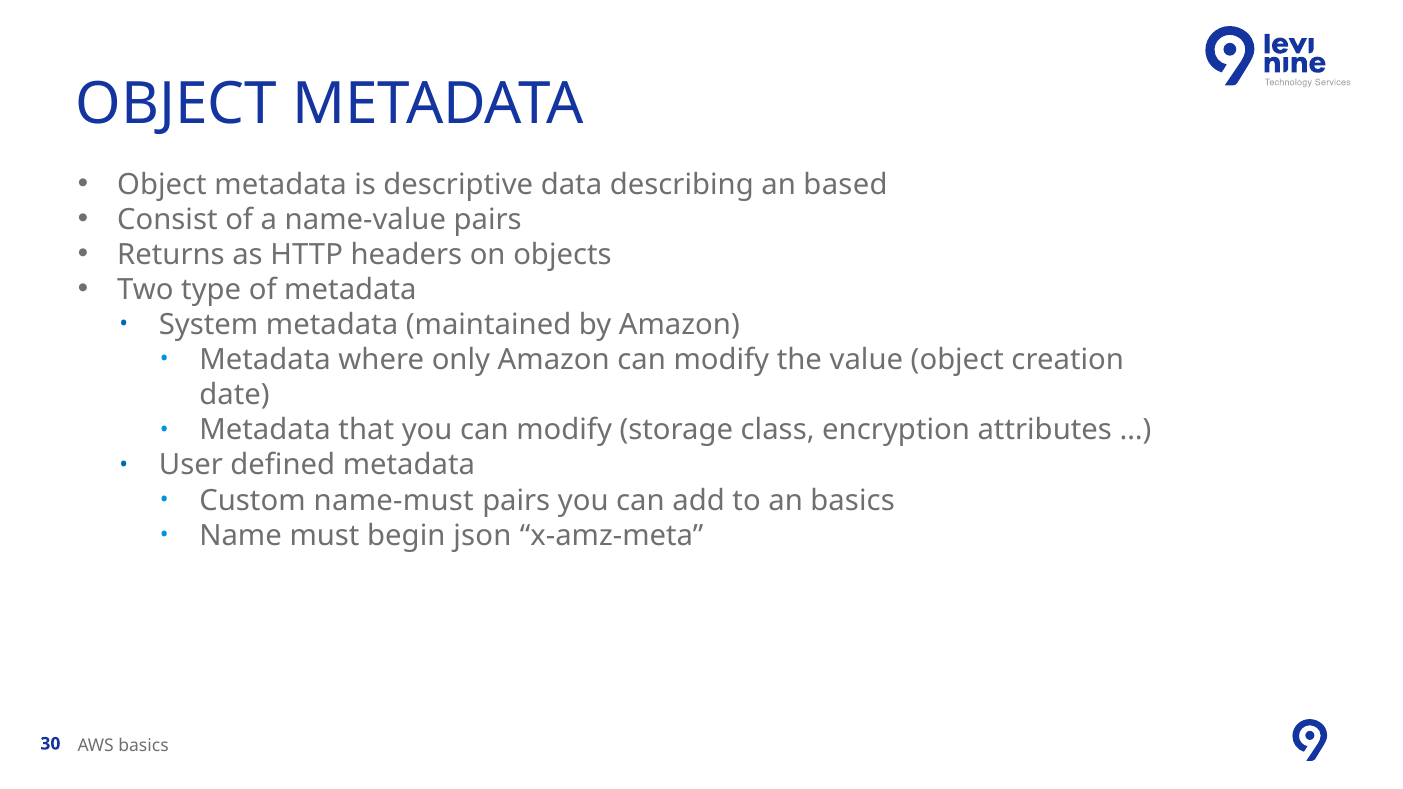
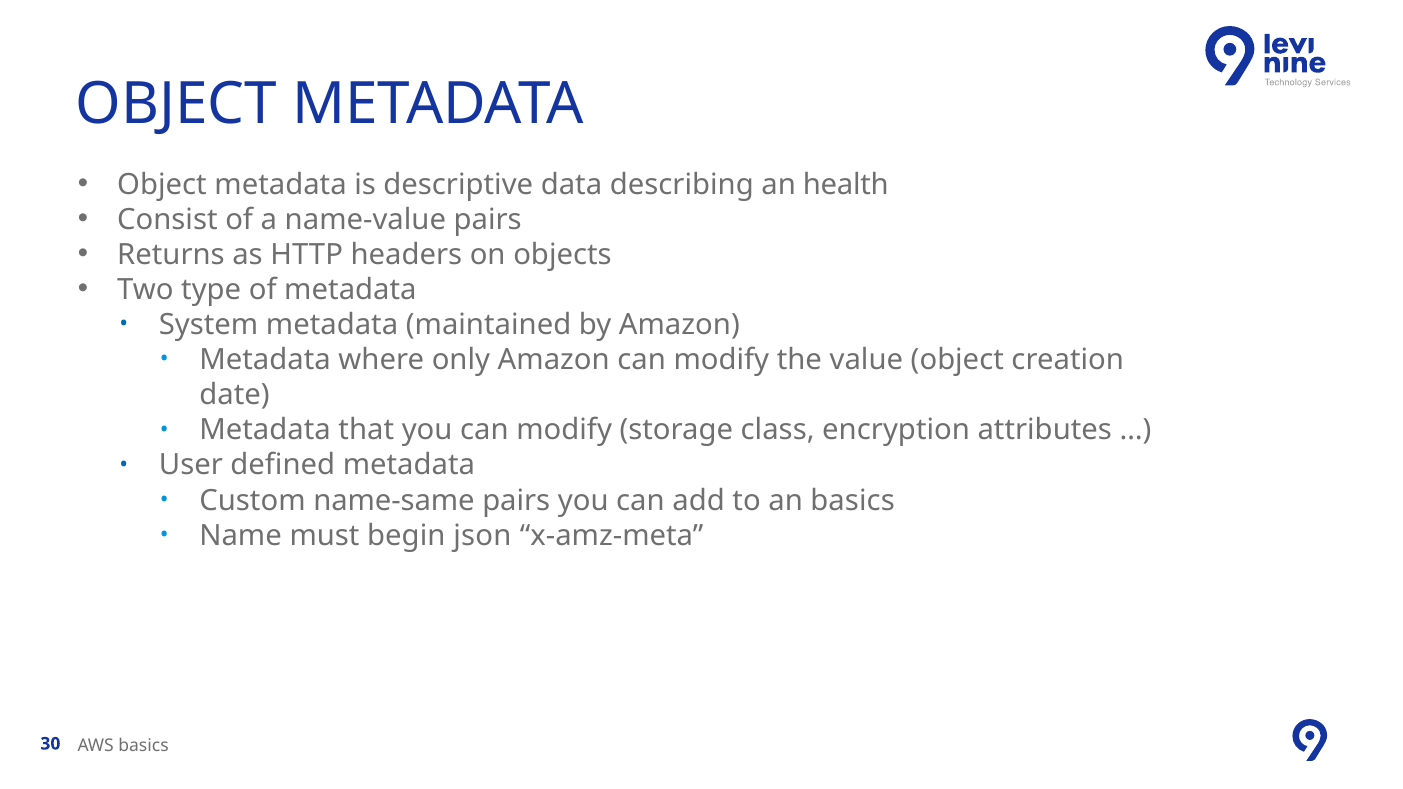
based: based -> health
name-must: name-must -> name-same
